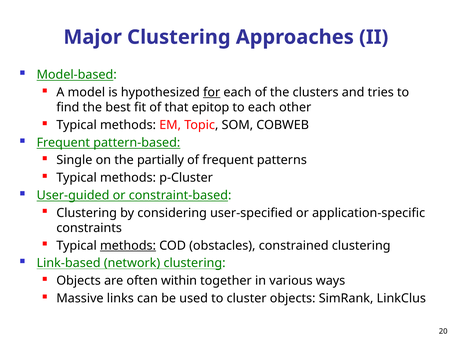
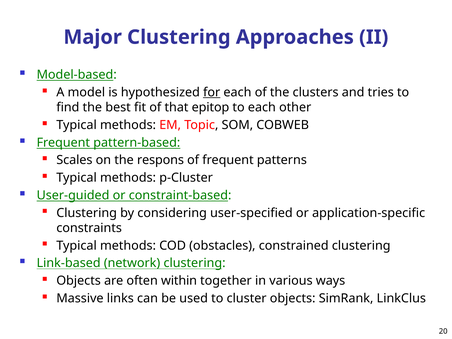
Single: Single -> Scales
partially: partially -> respons
methods at (128, 246) underline: present -> none
